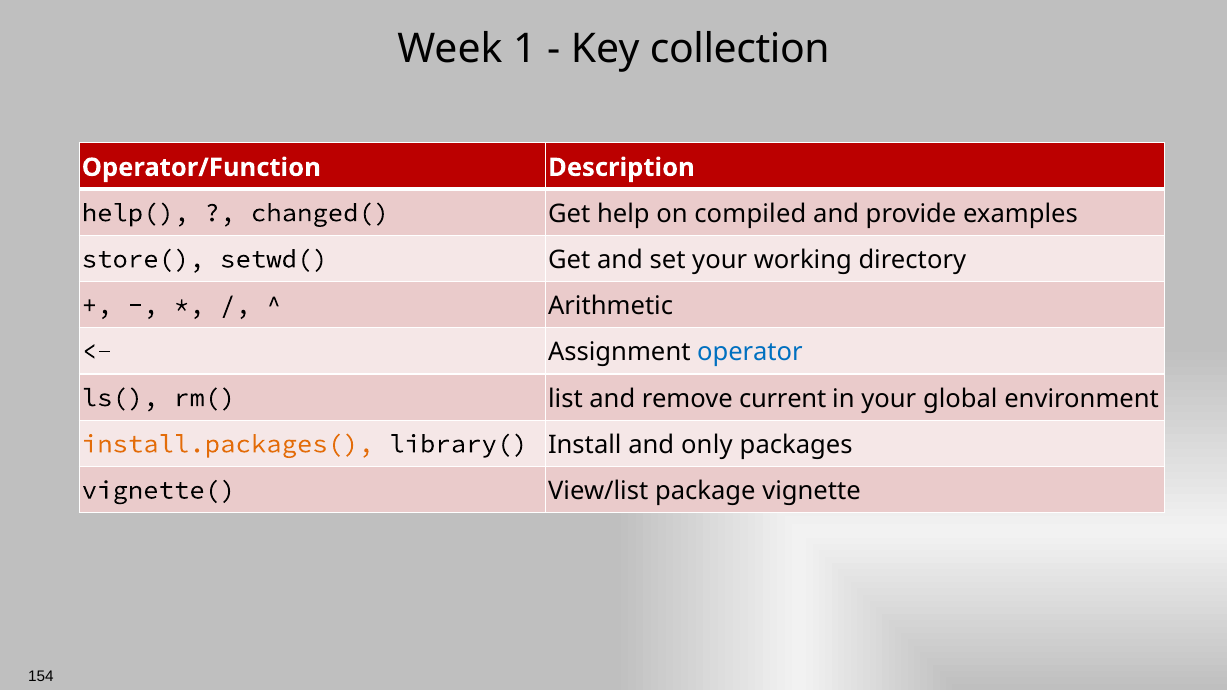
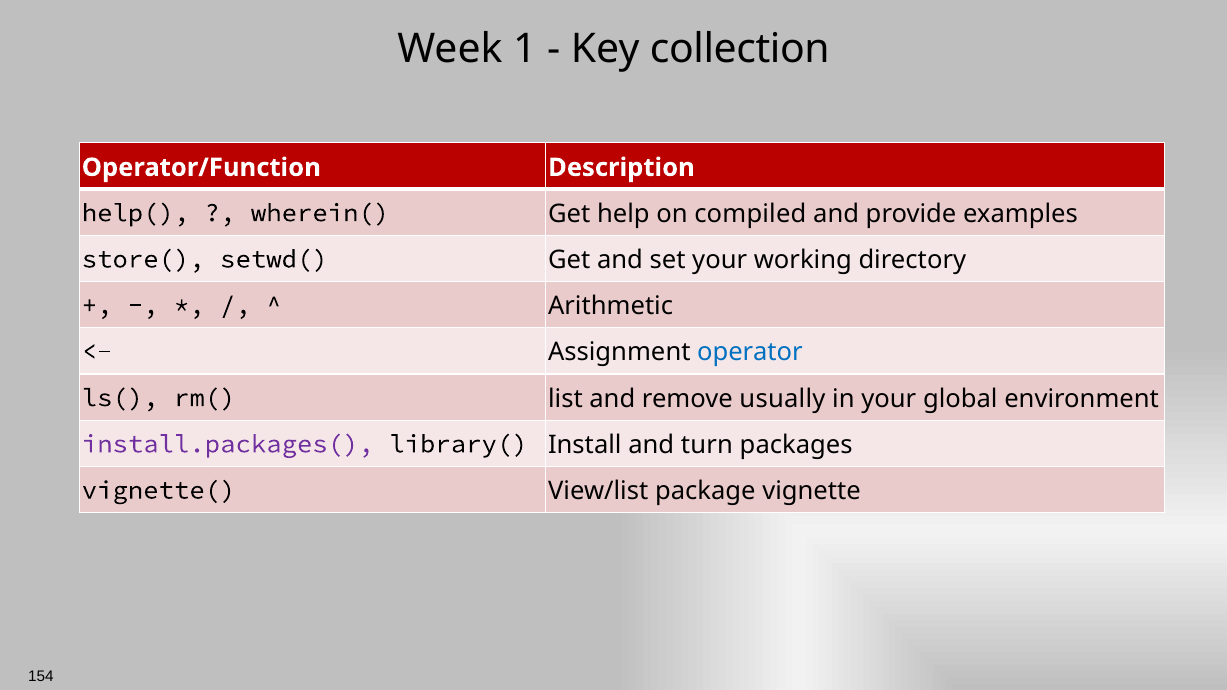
changed(: changed( -> wherein(
current: current -> usually
install.packages( colour: orange -> purple
only: only -> turn
